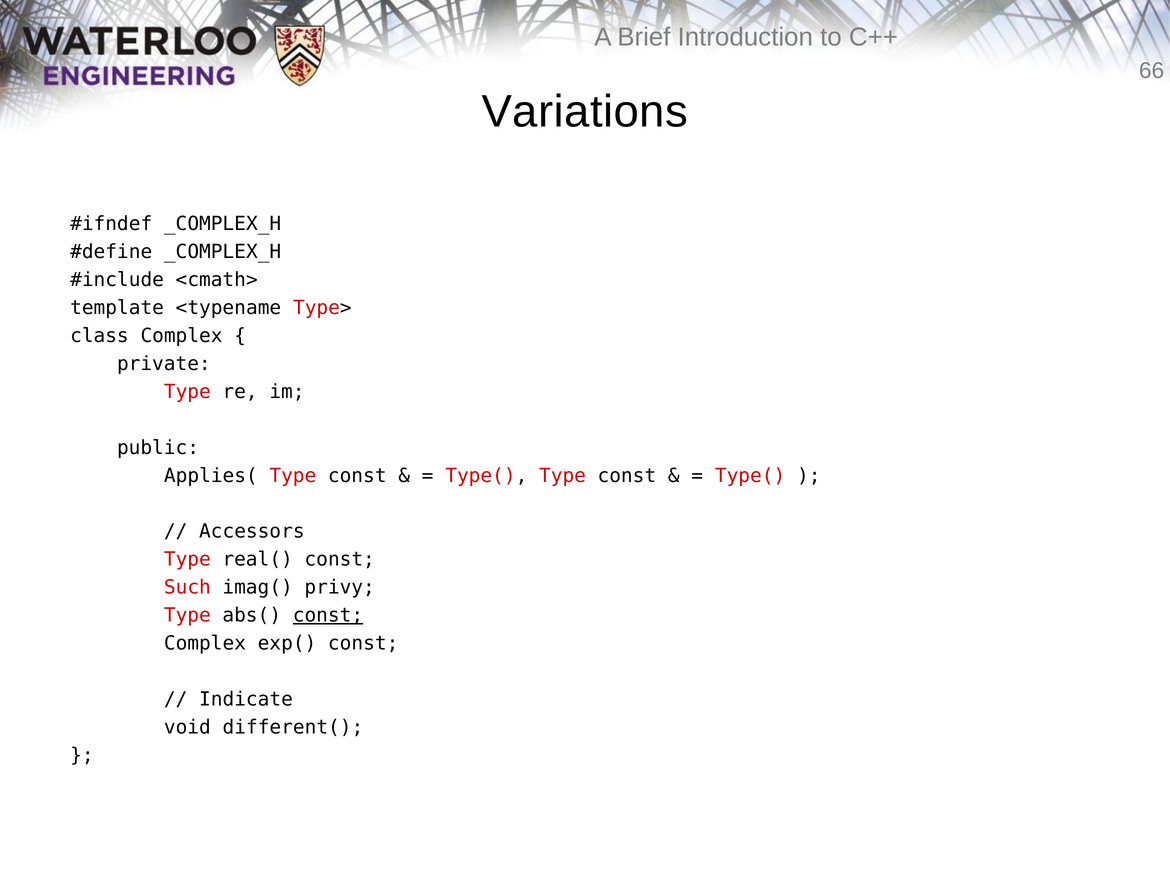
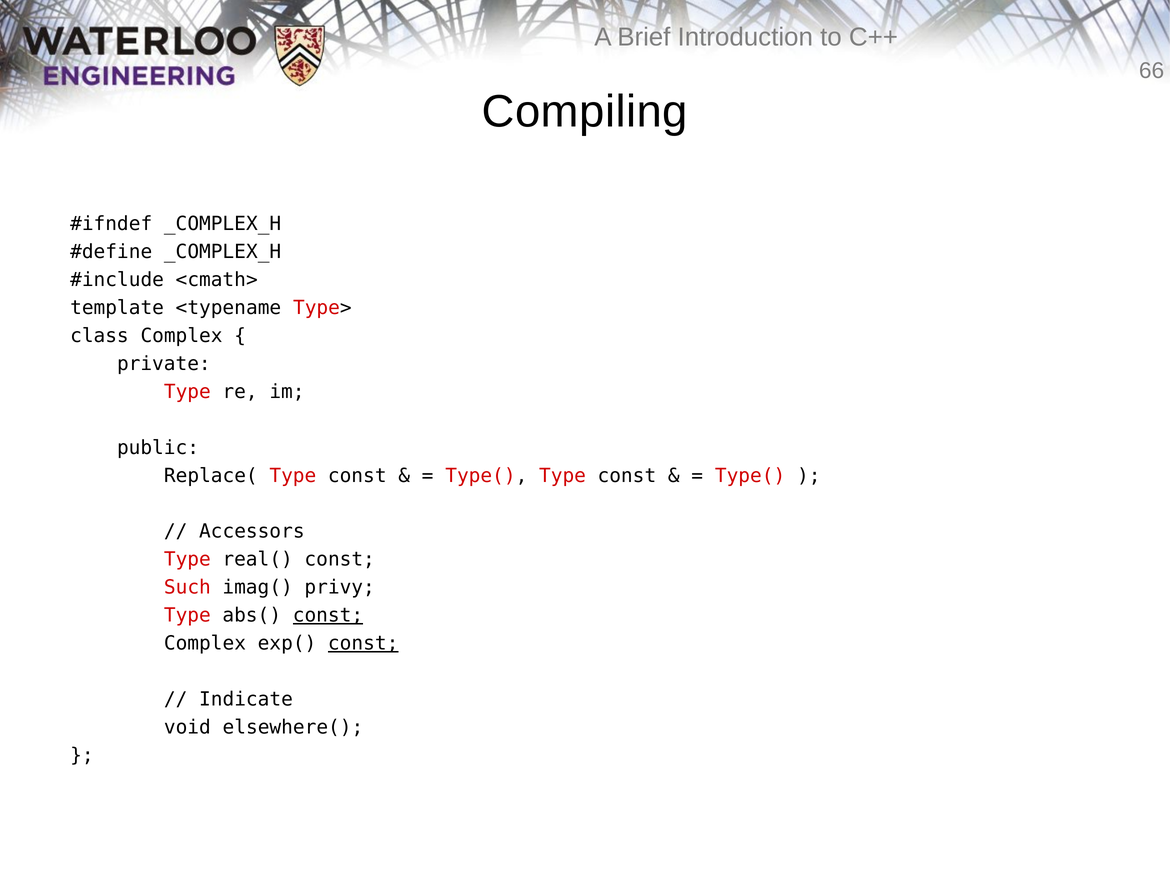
Variations: Variations -> Compiling
Applies(: Applies( -> Replace(
const at (363, 643) underline: none -> present
different(: different( -> elsewhere(
